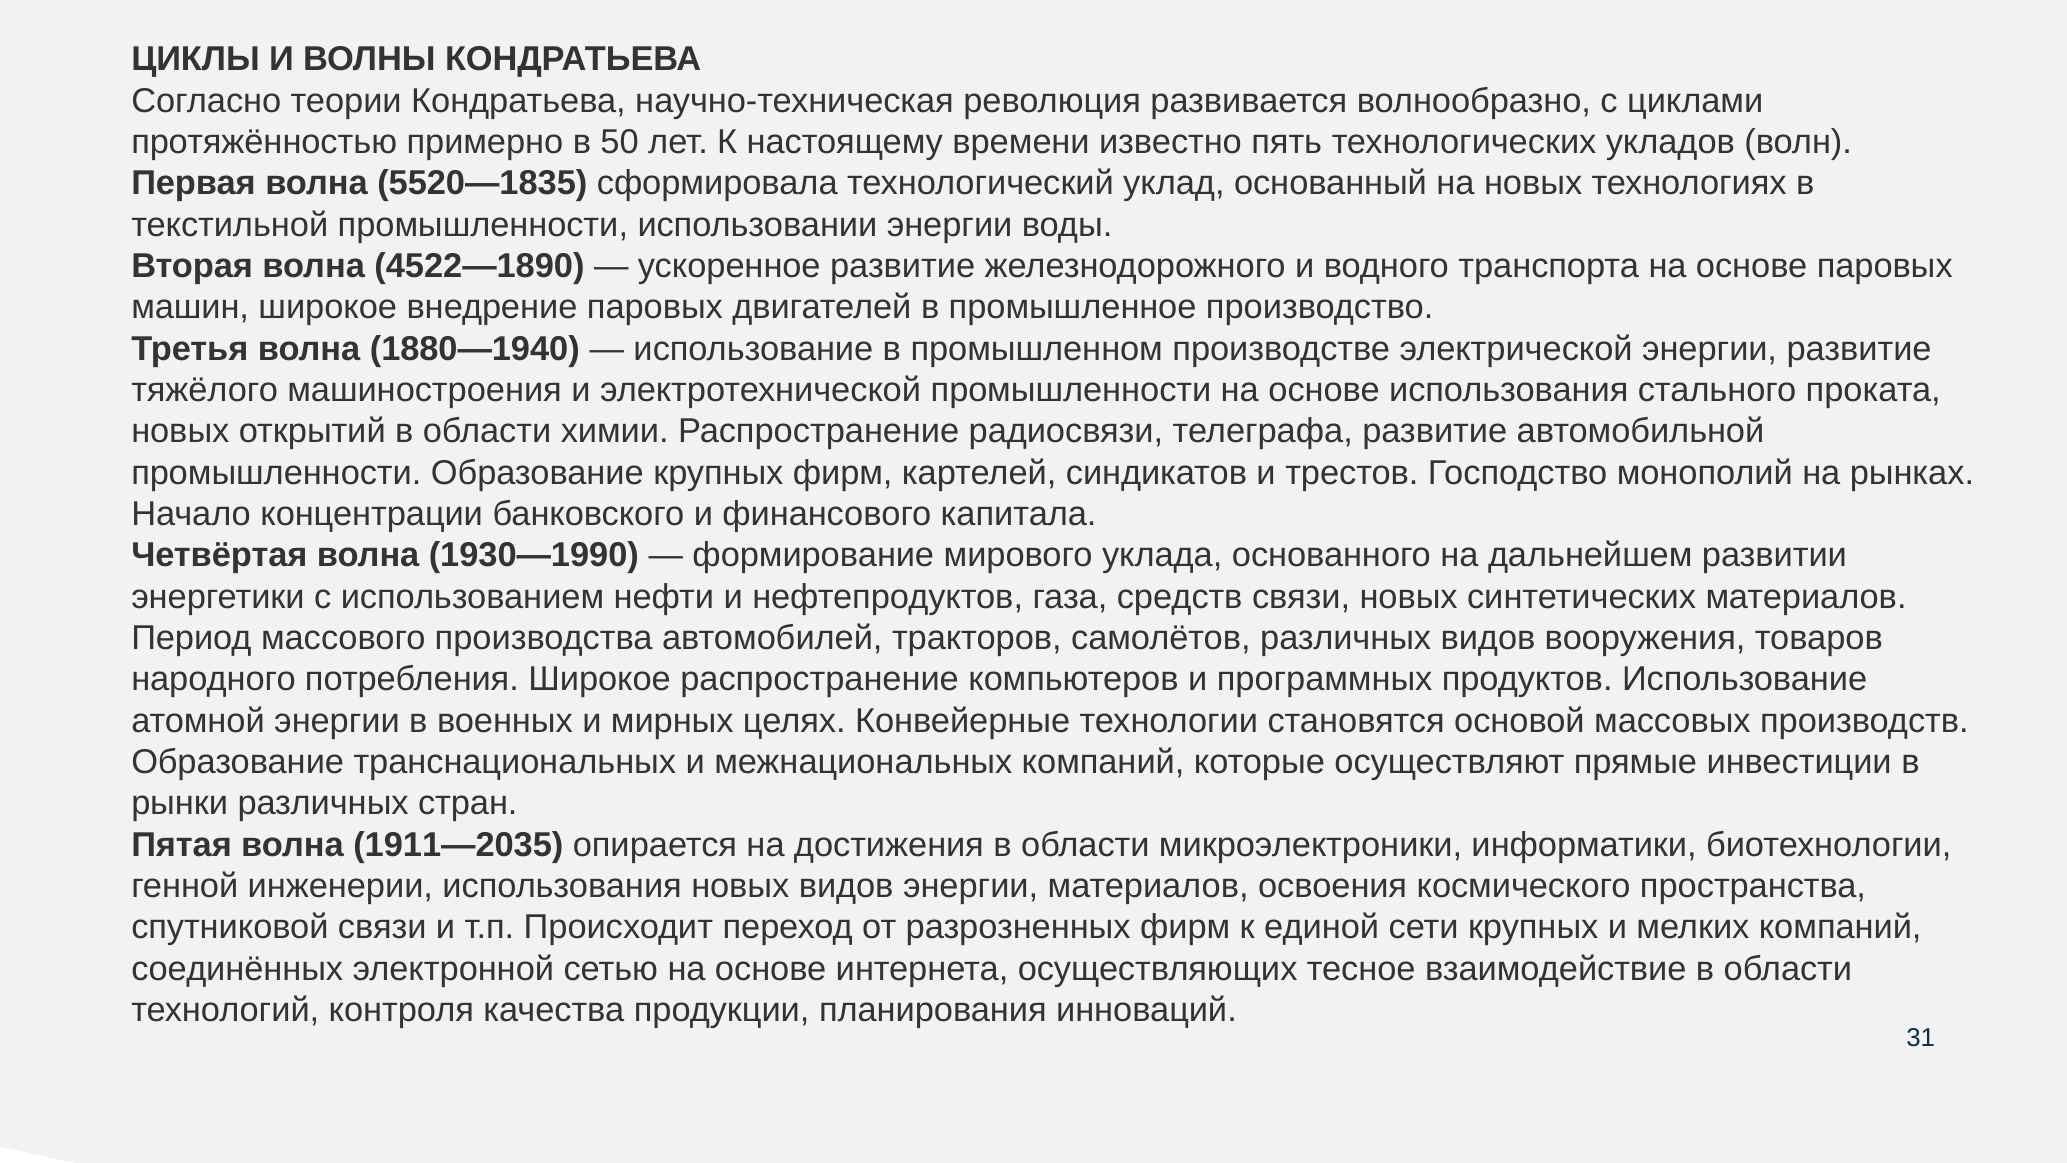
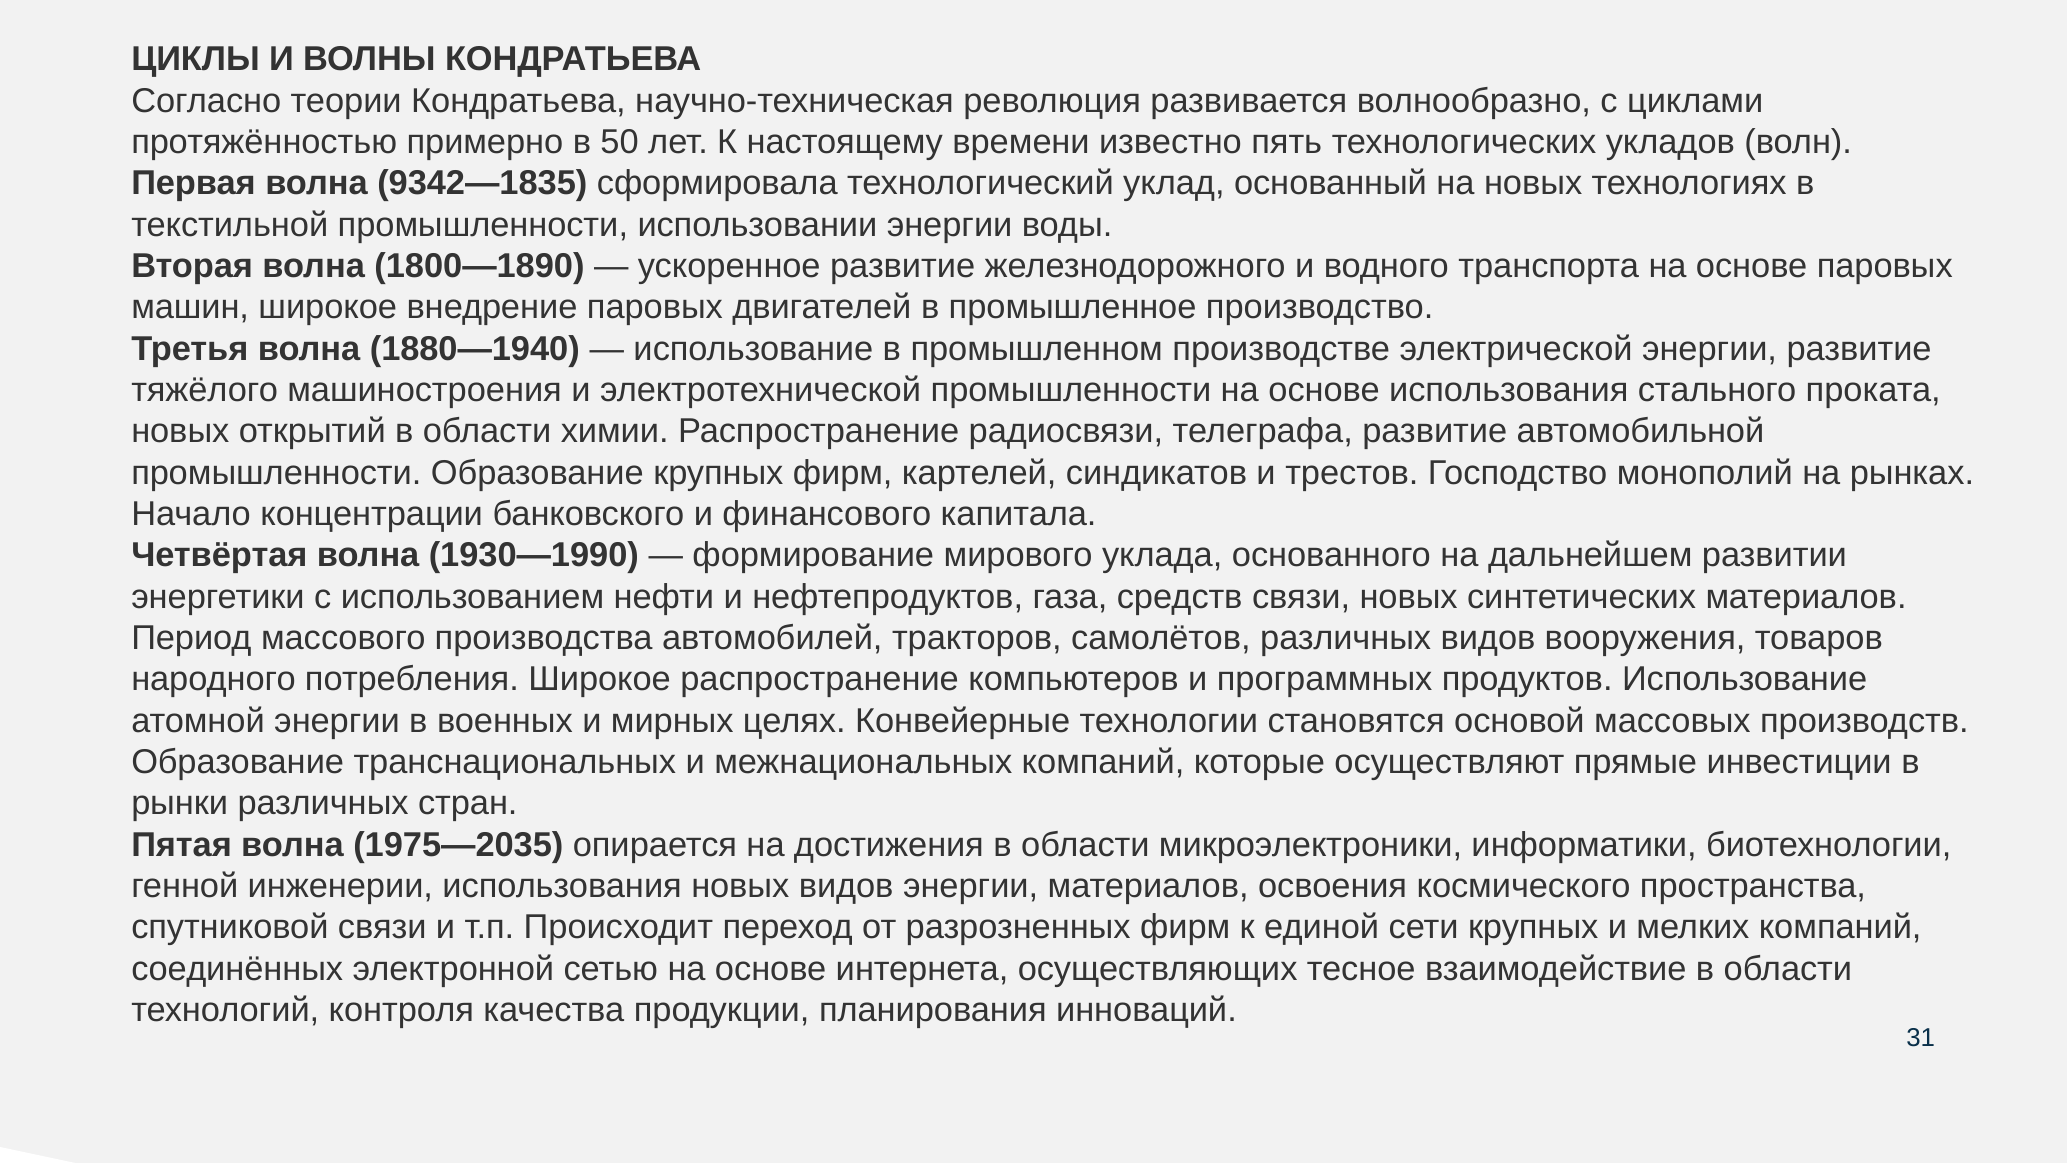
5520—1835: 5520—1835 -> 9342—1835
4522—1890: 4522—1890 -> 1800—1890
1911—2035: 1911—2035 -> 1975—2035
